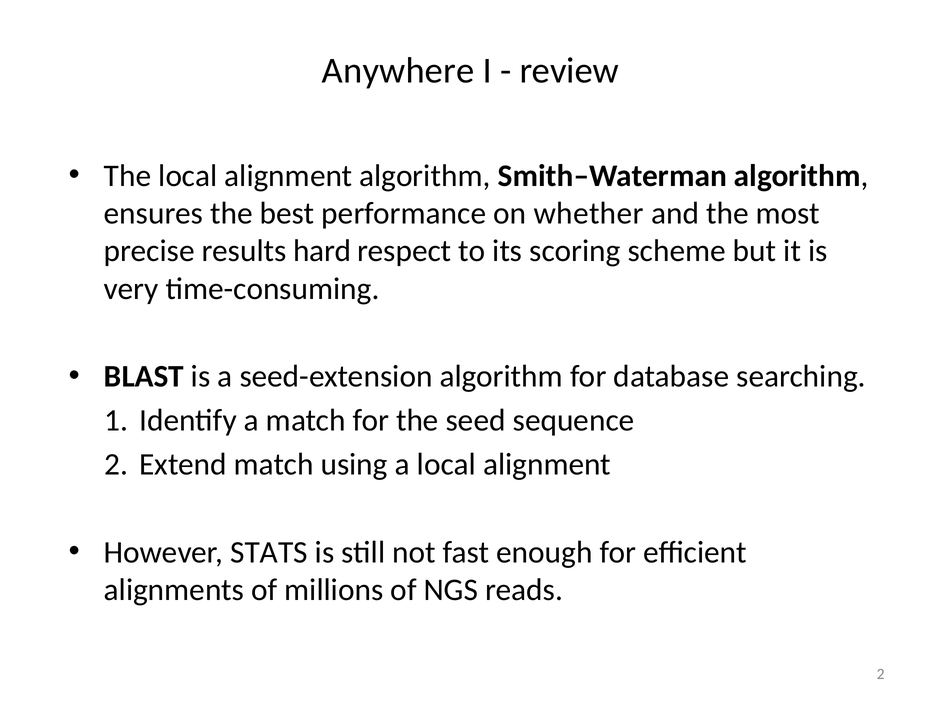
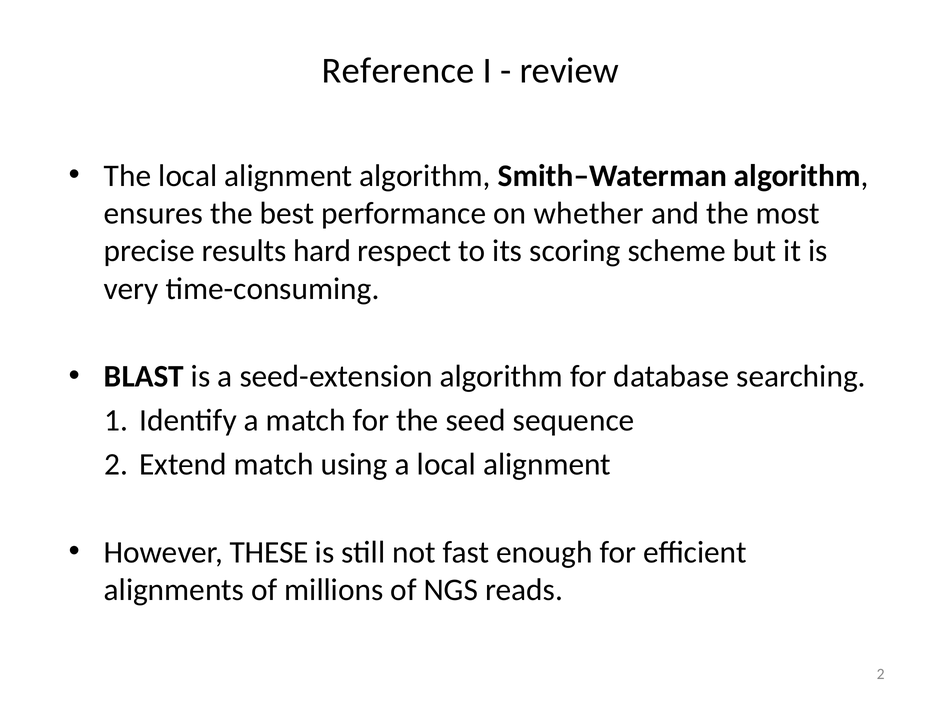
Anywhere: Anywhere -> Reference
STATS: STATS -> THESE
